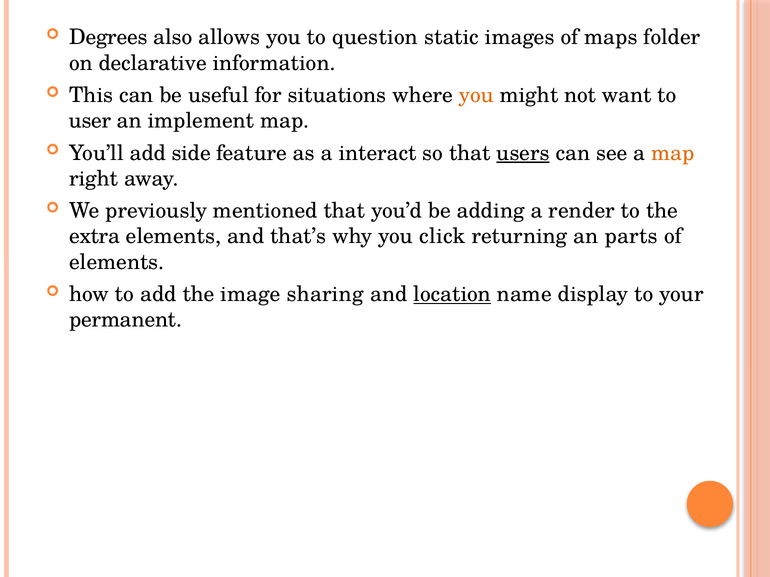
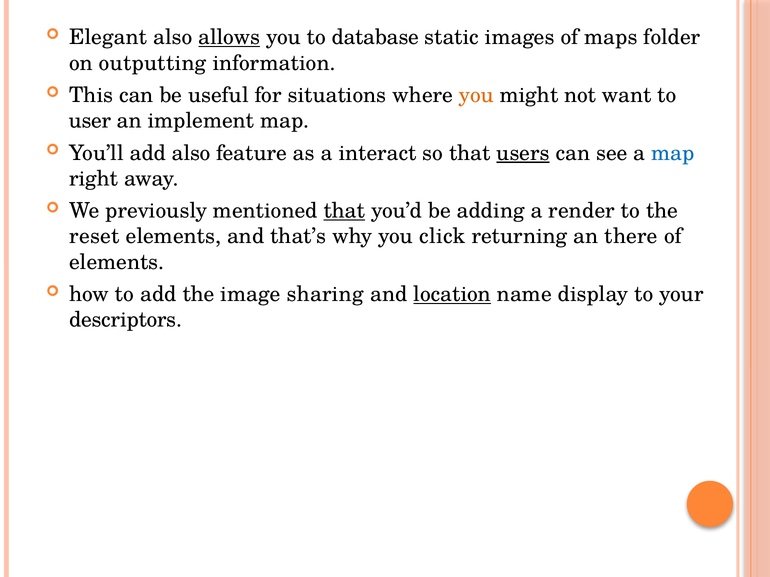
Degrees: Degrees -> Elegant
allows underline: none -> present
question: question -> database
declarative: declarative -> outputting
add side: side -> also
map at (673, 153) colour: orange -> blue
that at (344, 211) underline: none -> present
extra: extra -> reset
parts: parts -> there
permanent: permanent -> descriptors
